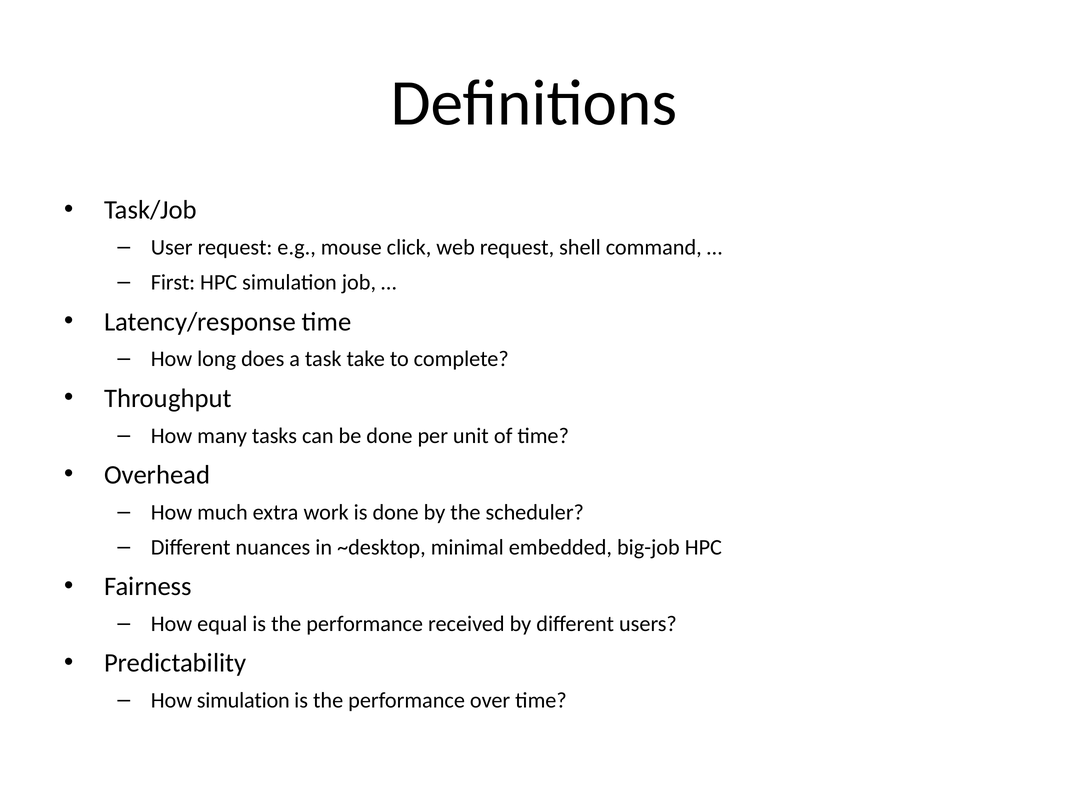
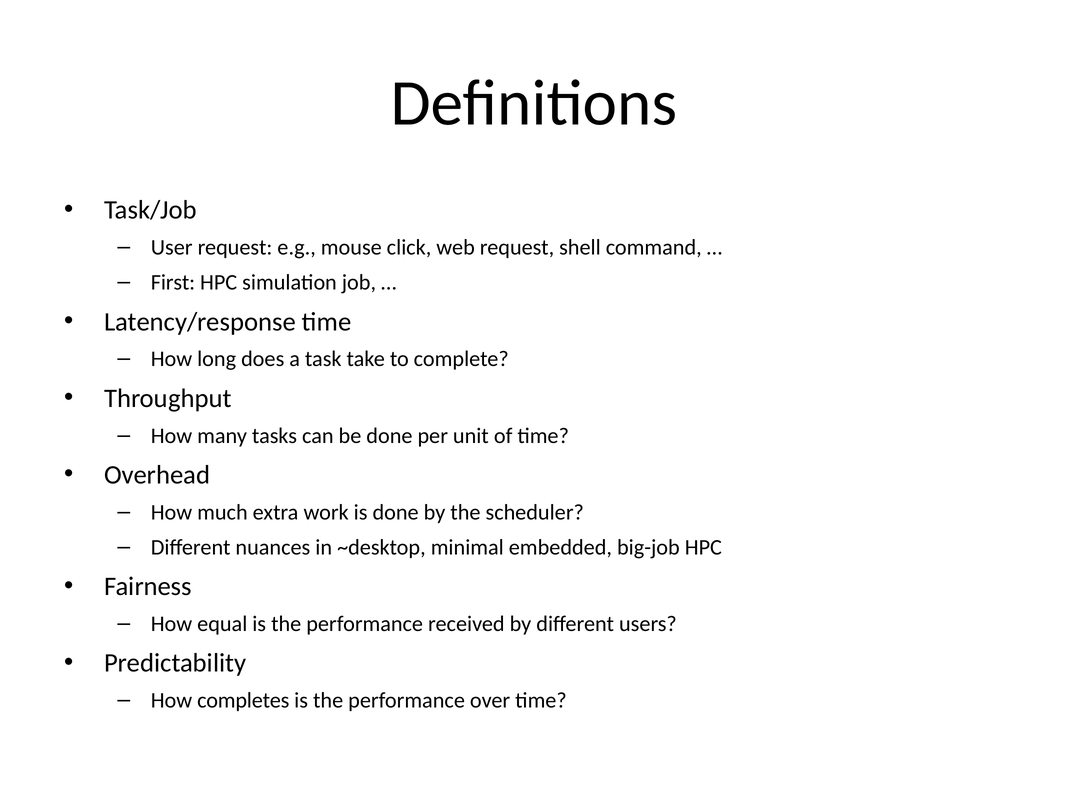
How simulation: simulation -> completes
